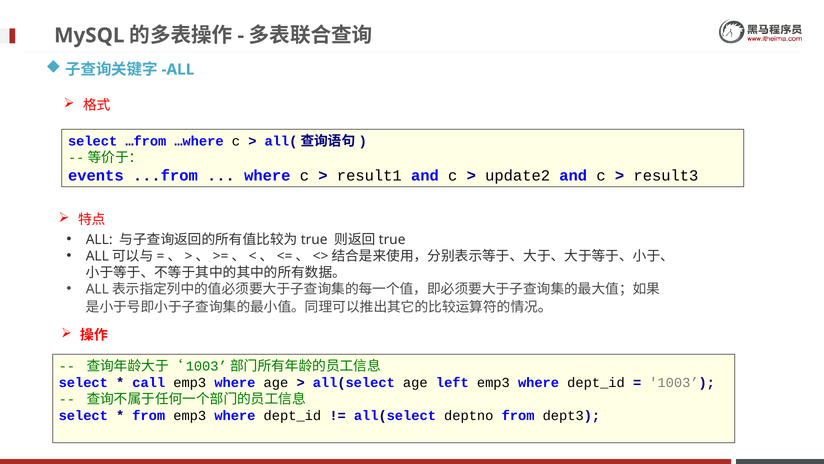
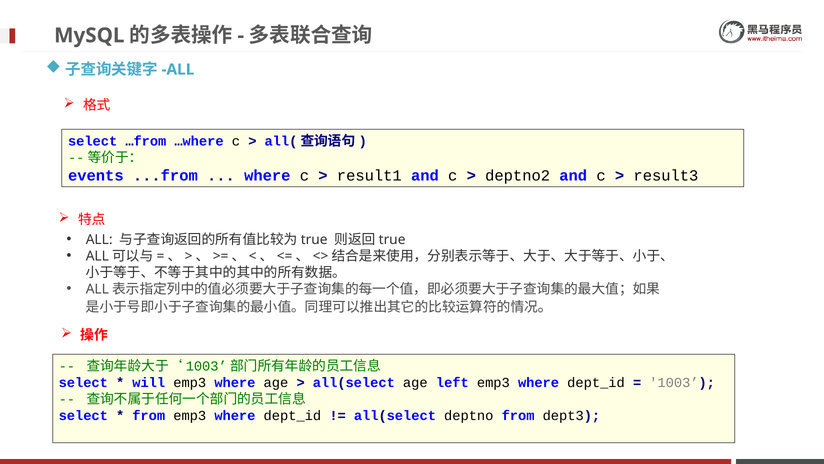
update2: update2 -> deptno2
call: call -> will
